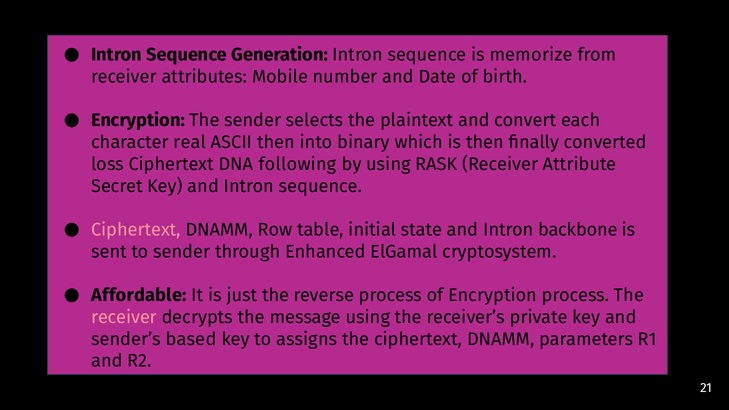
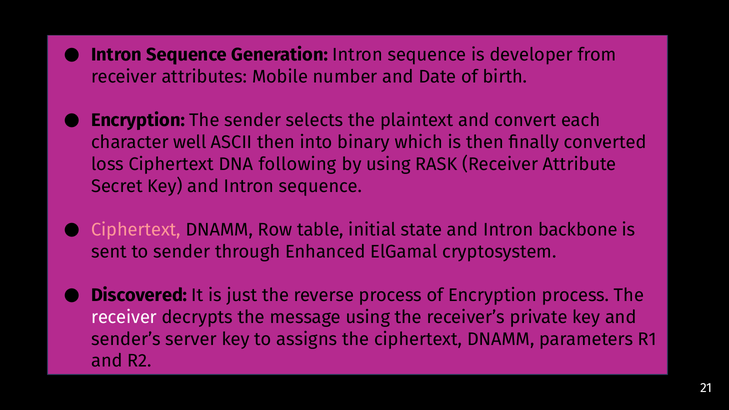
memorize: memorize -> developer
real: real -> well
Affordable: Affordable -> Discovered
receiver at (124, 317) colour: pink -> white
based: based -> server
